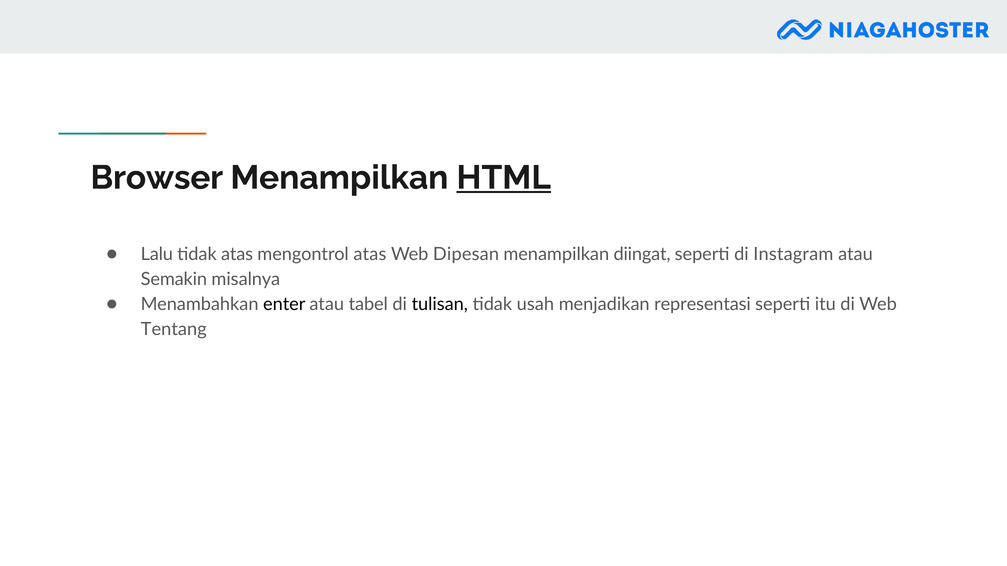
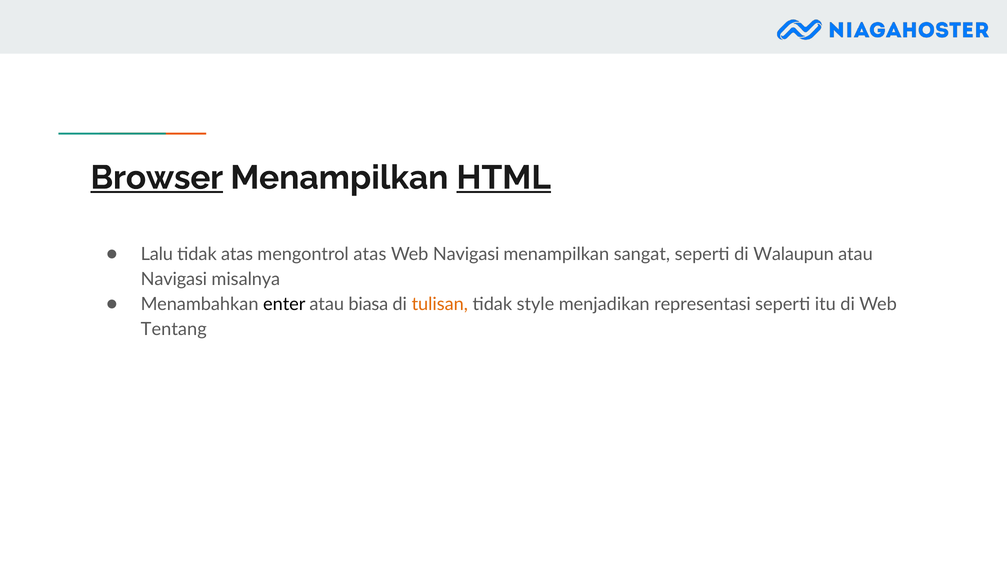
Browser underline: none -> present
Web Dipesan: Dipesan -> Navigasi
diingat: diingat -> sangat
Instagram: Instagram -> Walaupun
Semakin at (174, 279): Semakin -> Navigasi
tabel: tabel -> biasa
tulisan colour: black -> orange
usah: usah -> style
